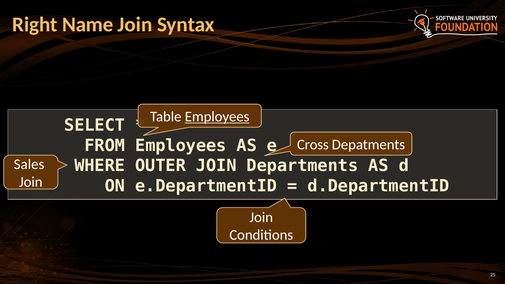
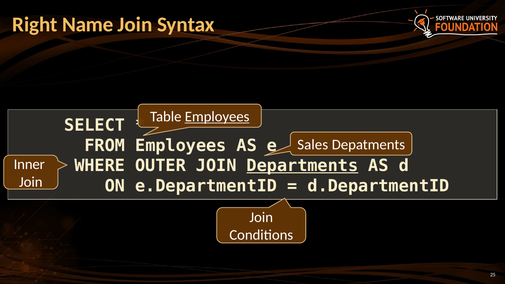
Cross: Cross -> Sales
Departments underline: none -> present
Sales: Sales -> Inner
